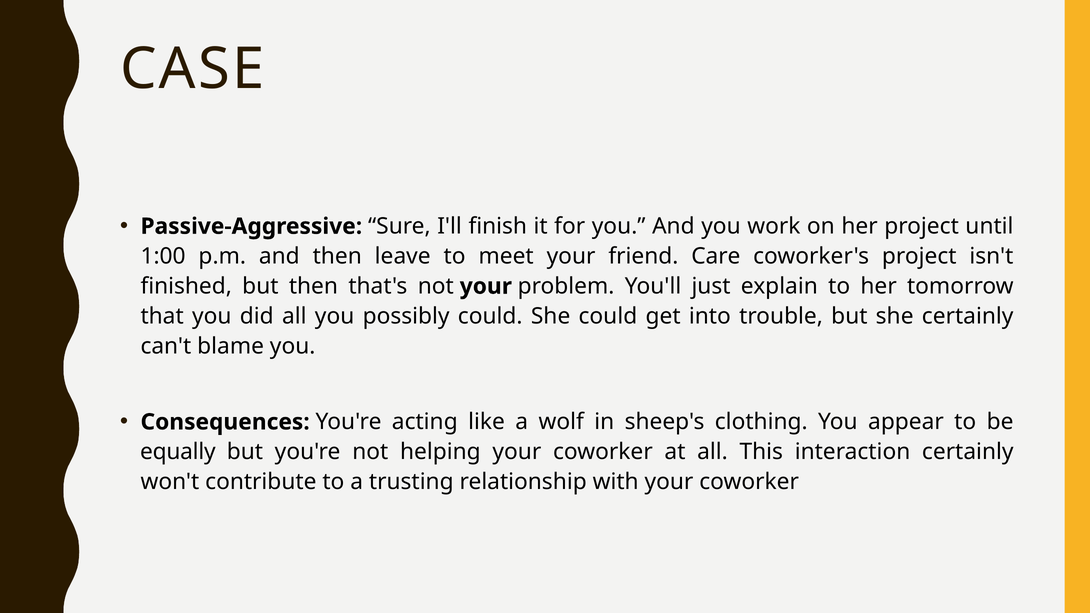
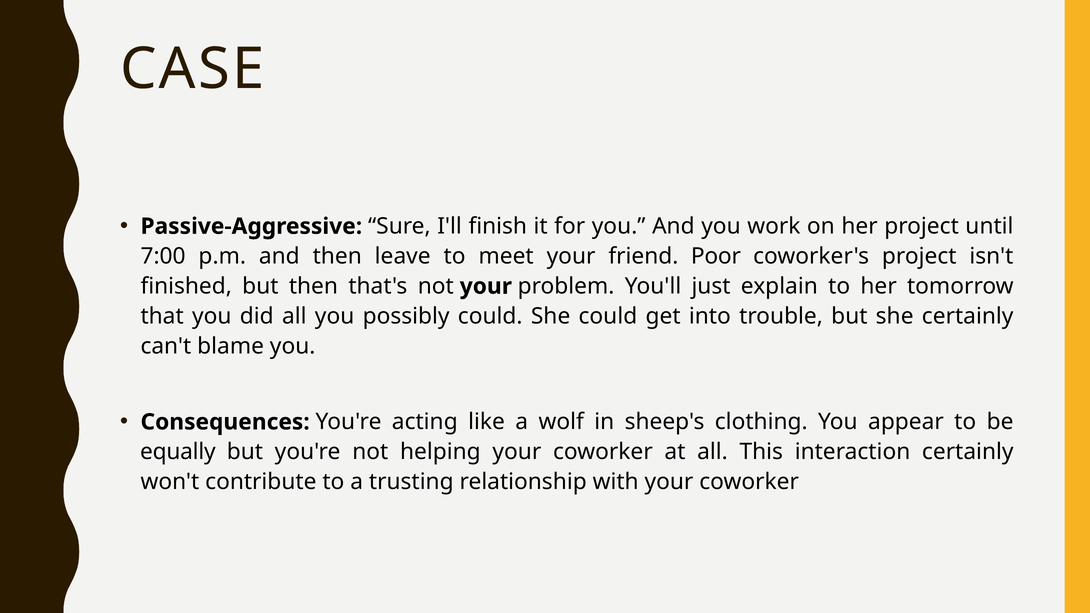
1:00: 1:00 -> 7:00
Care: Care -> Poor
